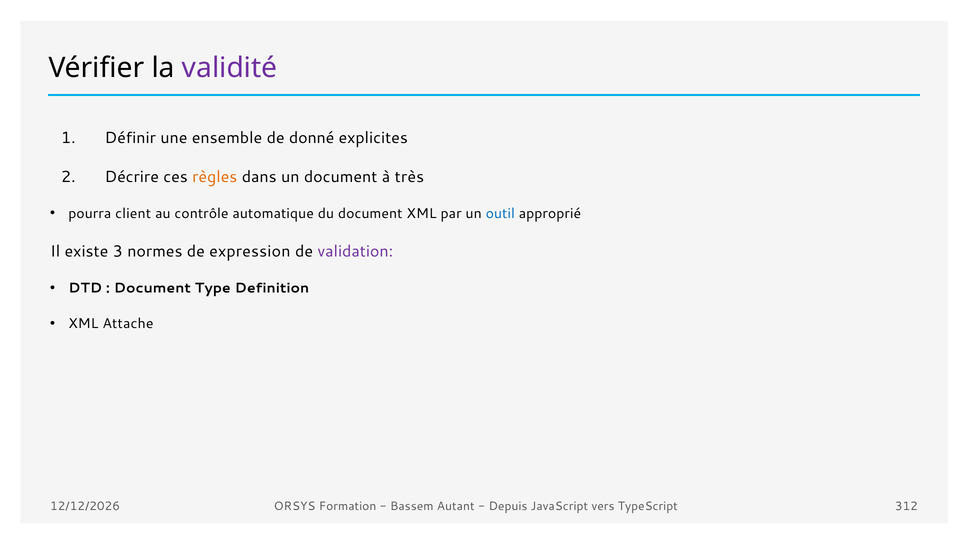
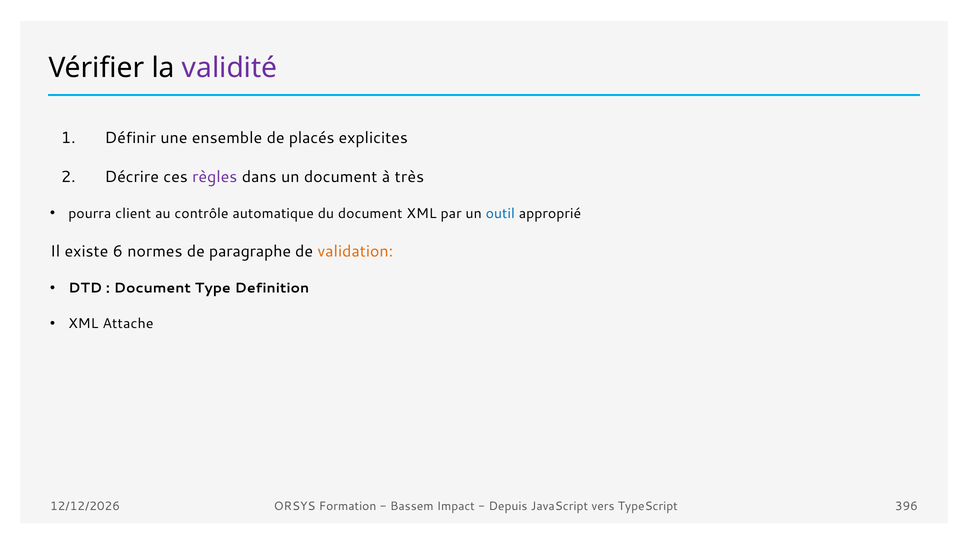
donné: donné -> placés
règles colour: orange -> purple
3: 3 -> 6
expression: expression -> paragraphe
validation colour: purple -> orange
Autant: Autant -> Impact
312: 312 -> 396
